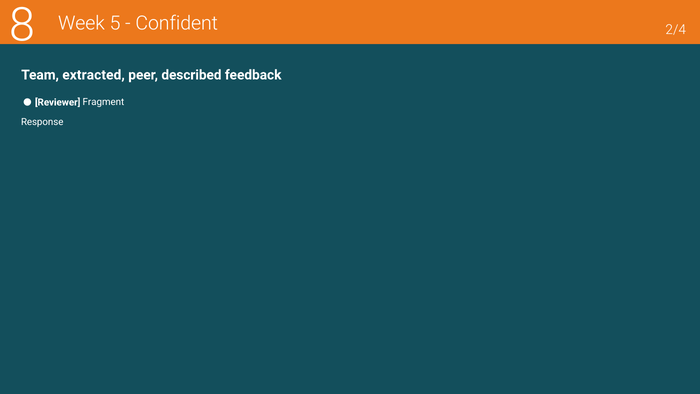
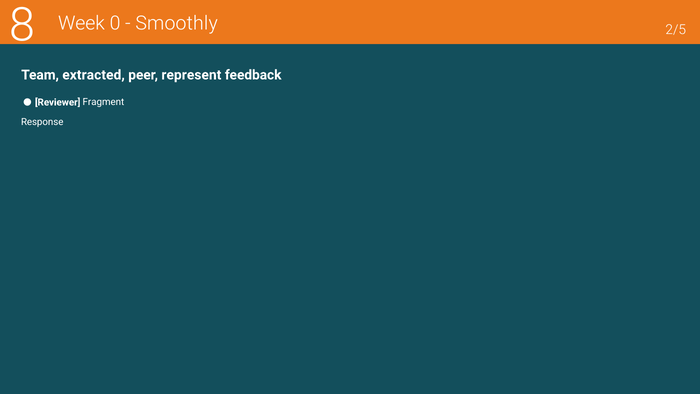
5: 5 -> 0
Confident: Confident -> Smoothly
2/4: 2/4 -> 2/5
described: described -> represent
